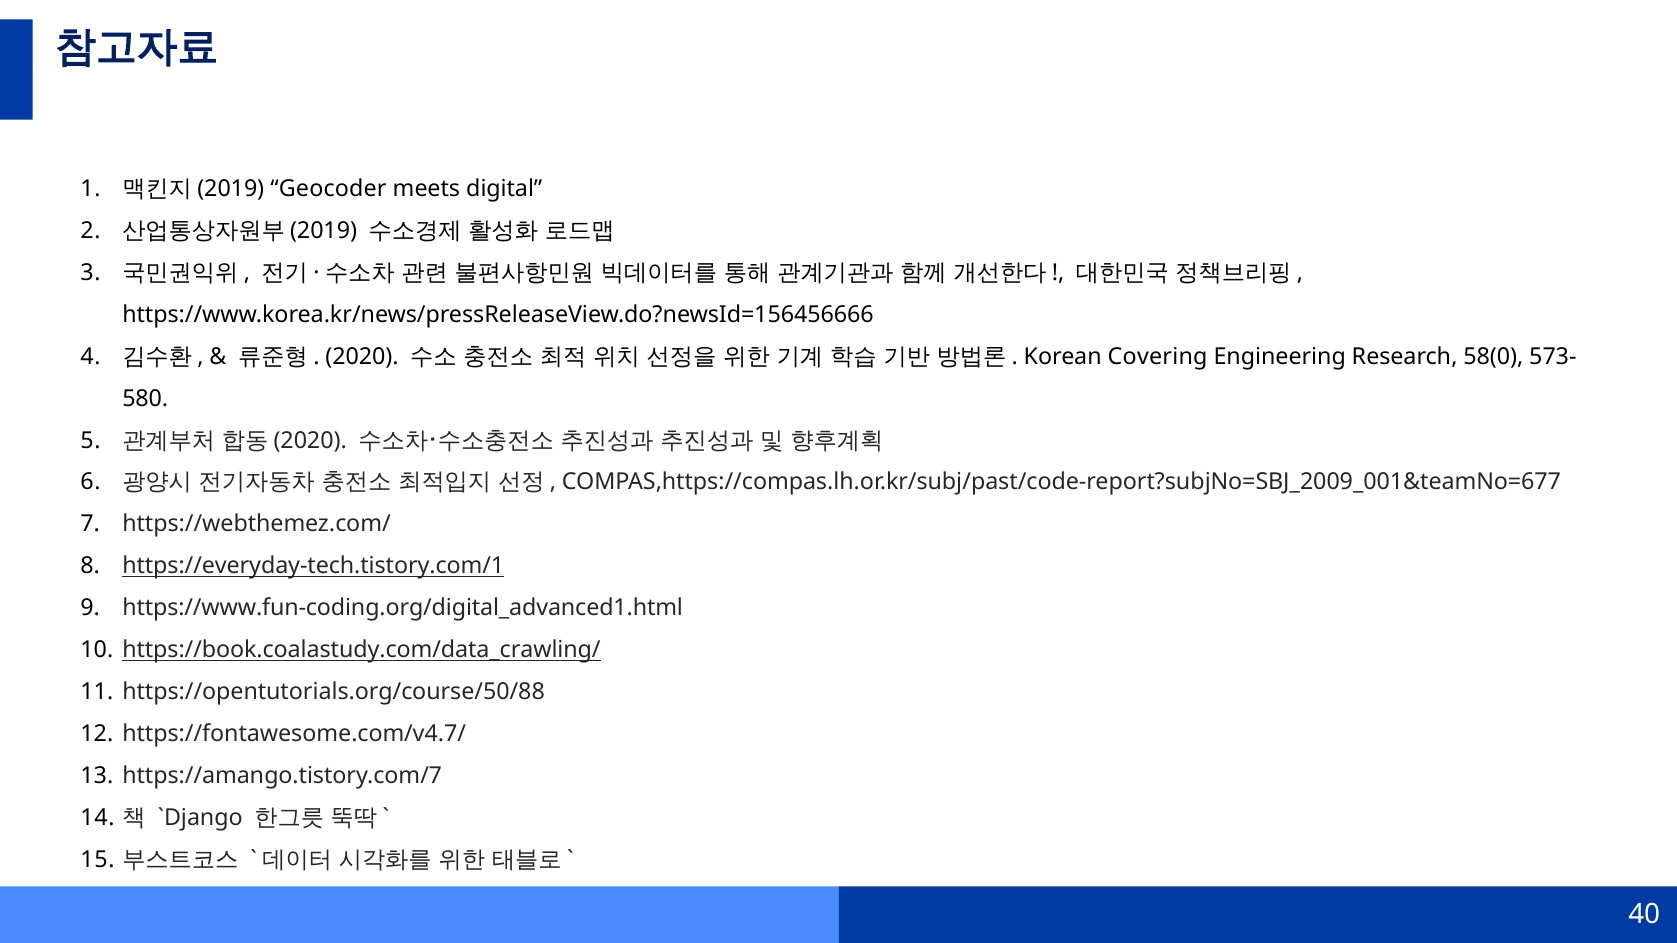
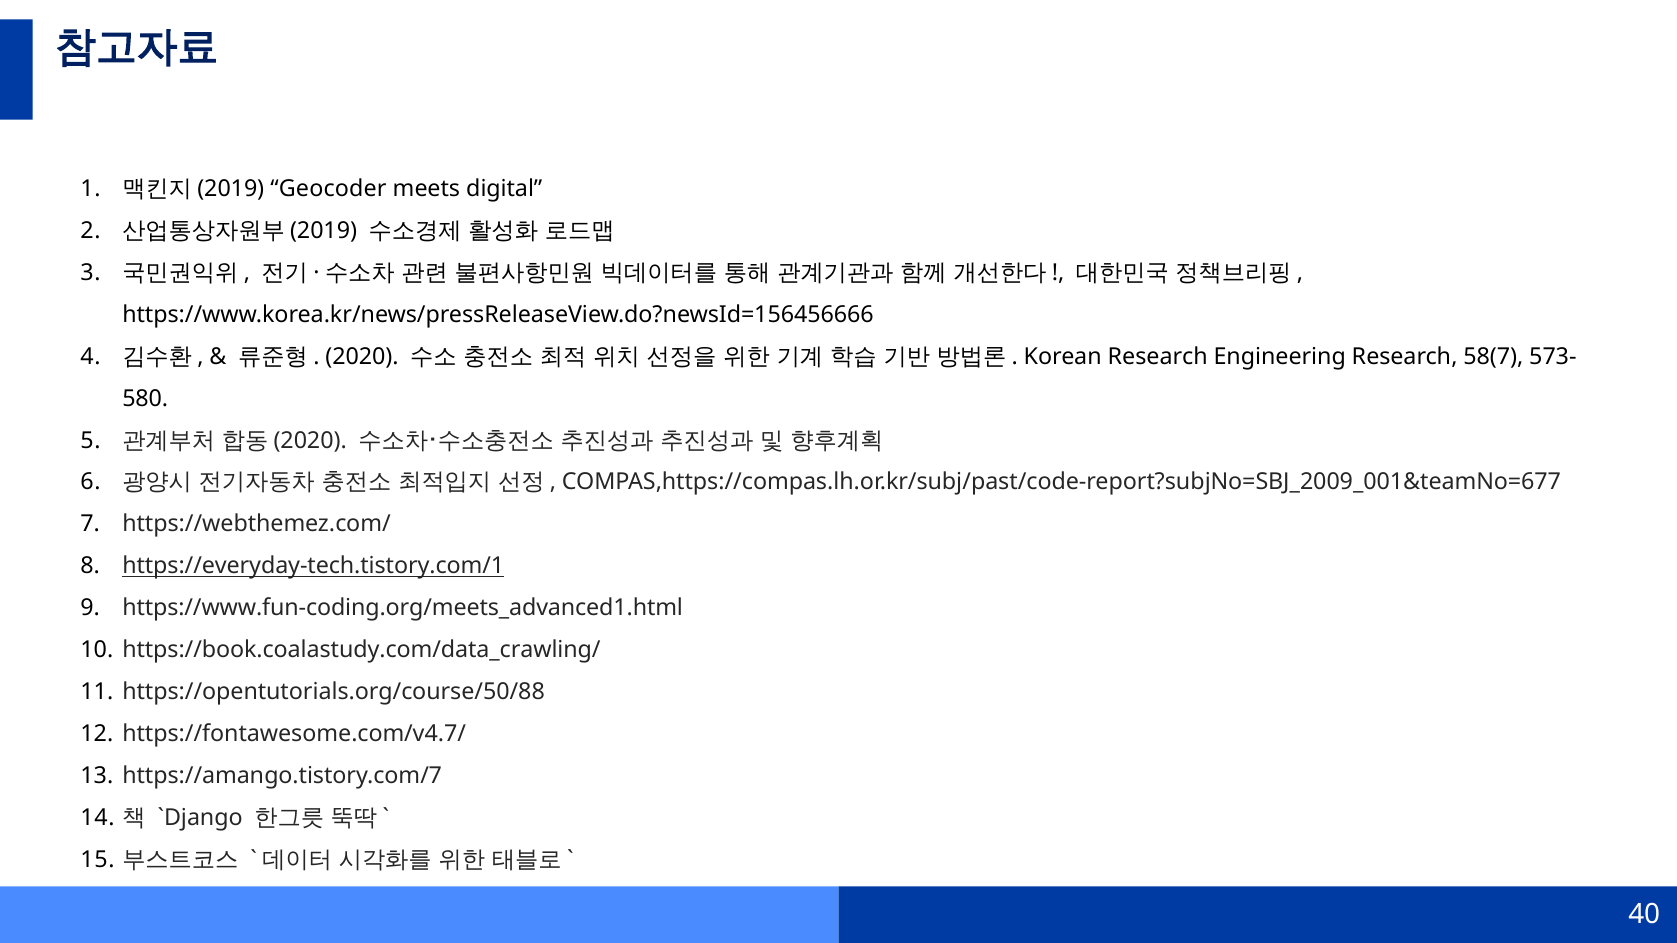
Korean Covering: Covering -> Research
58(0: 58(0 -> 58(7
https://www.fun-coding.org/digital_advanced1.html: https://www.fun-coding.org/digital_advanced1.html -> https://www.fun-coding.org/meets_advanced1.html
https://book.coalastudy.com/data_crawling/ underline: present -> none
